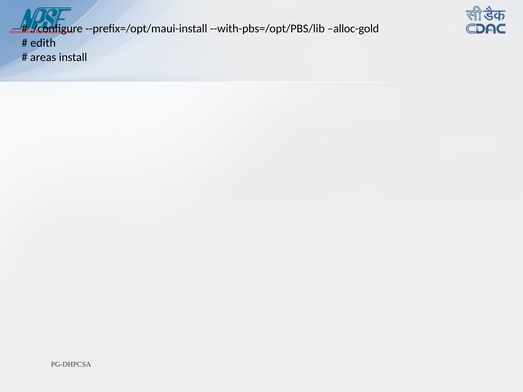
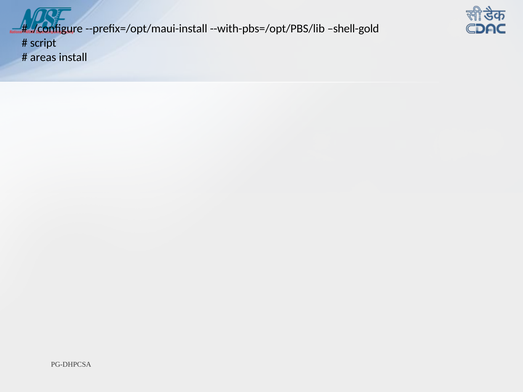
alloc-gold: alloc-gold -> shell-gold
edith: edith -> script
